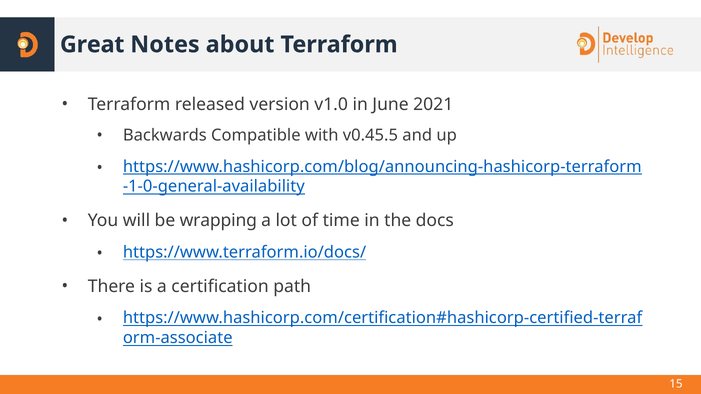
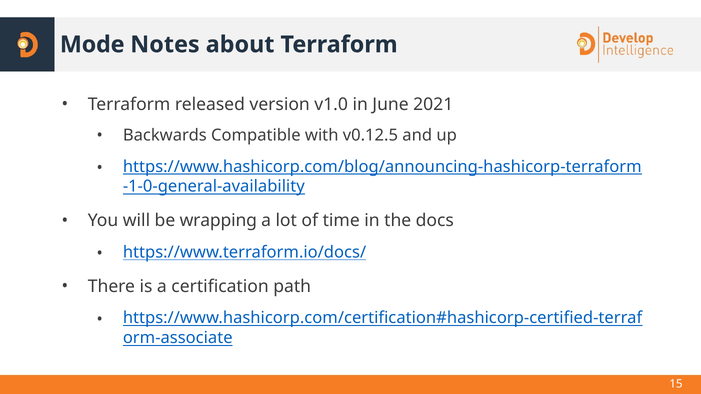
Great: Great -> Mode
v0.45.5: v0.45.5 -> v0.12.5
